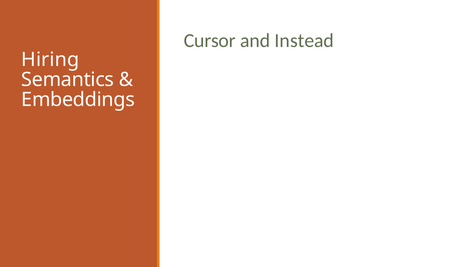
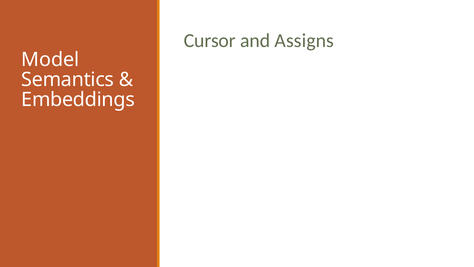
Instead: Instead -> Assigns
Hiring: Hiring -> Model
